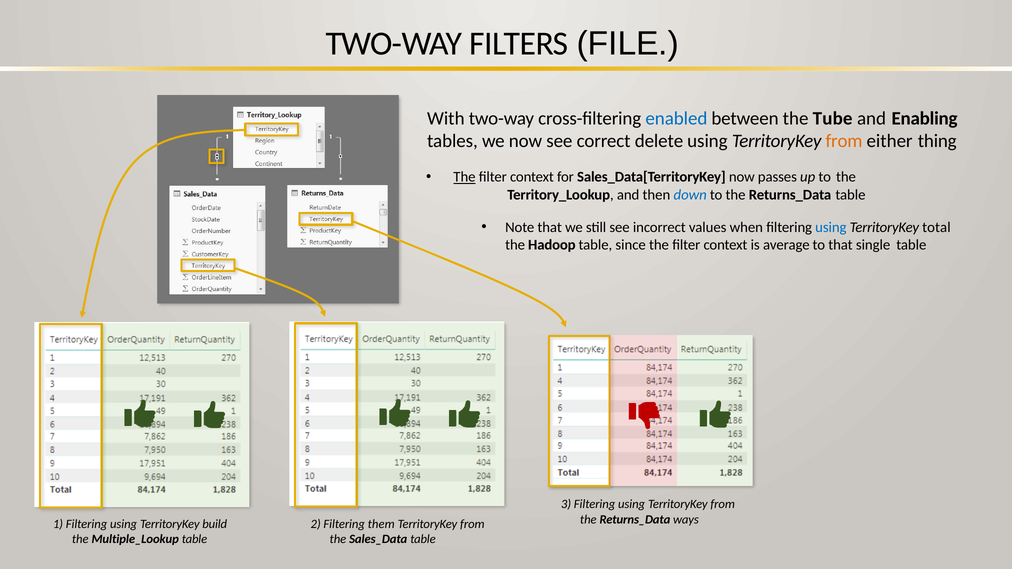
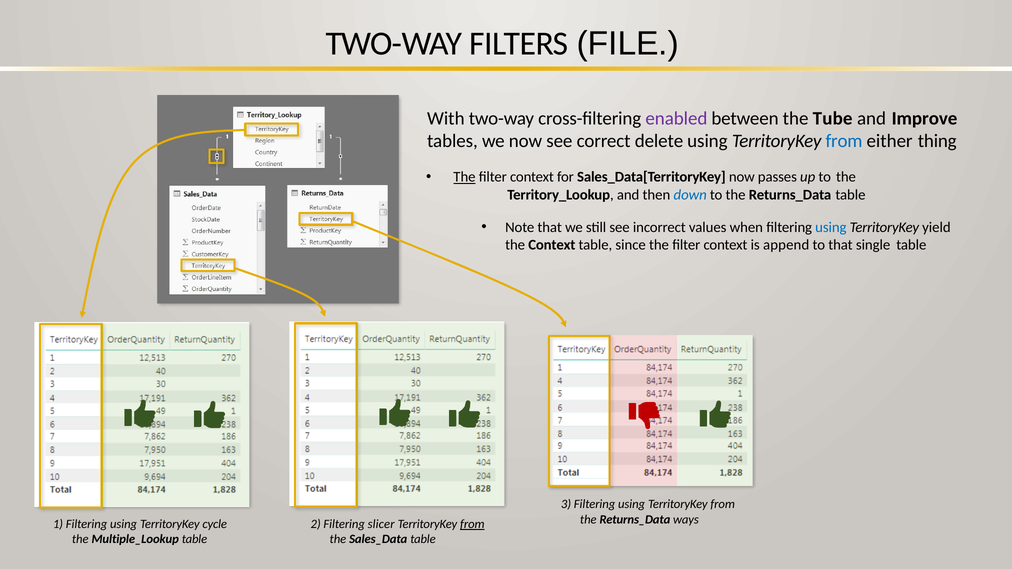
enabled colour: blue -> purple
Enabling: Enabling -> Improve
from at (844, 141) colour: orange -> blue
total: total -> yield
the Hadoop: Hadoop -> Context
average: average -> append
build: build -> cycle
them: them -> slicer
from at (472, 524) underline: none -> present
